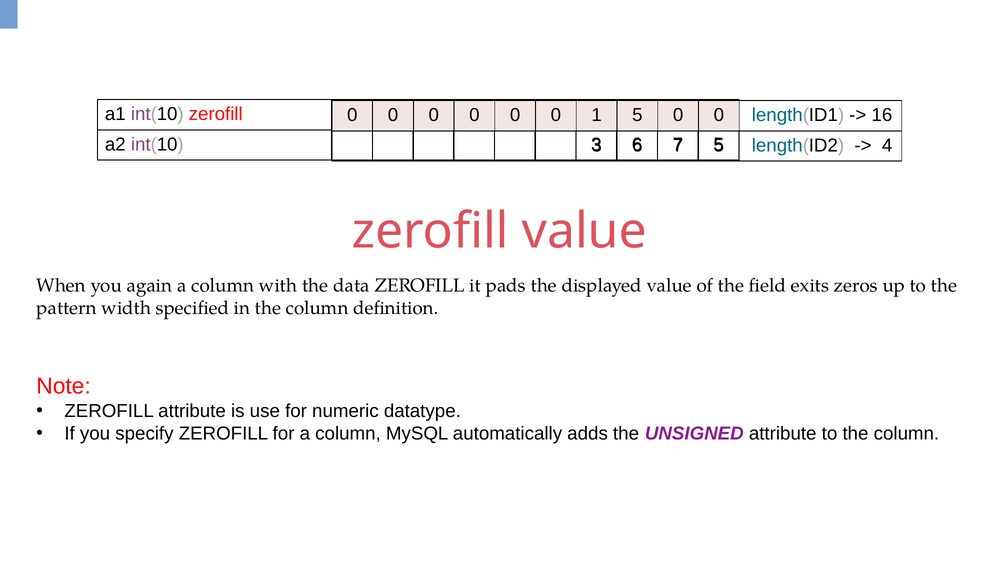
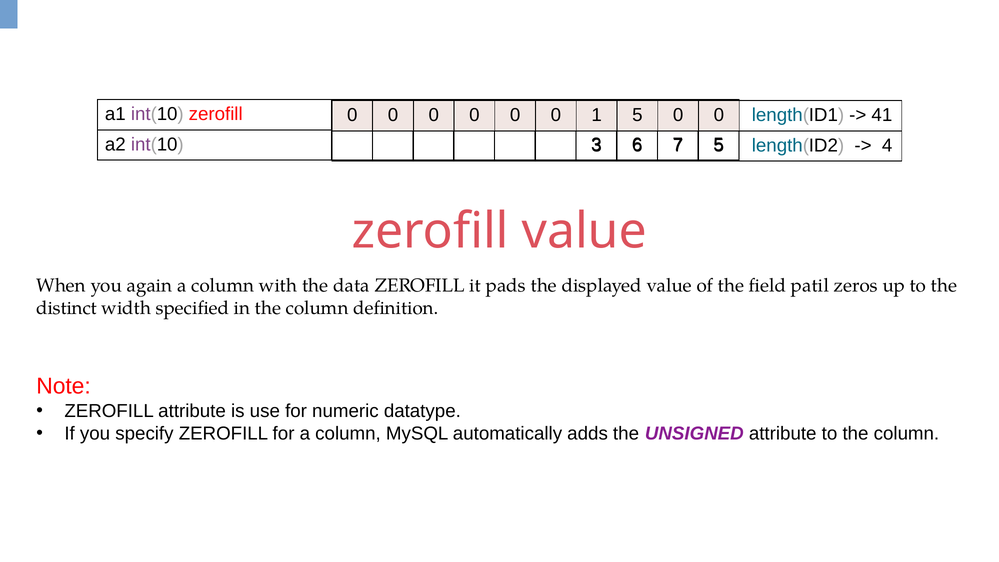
16: 16 -> 41
exits: exits -> patil
pattern: pattern -> distinct
